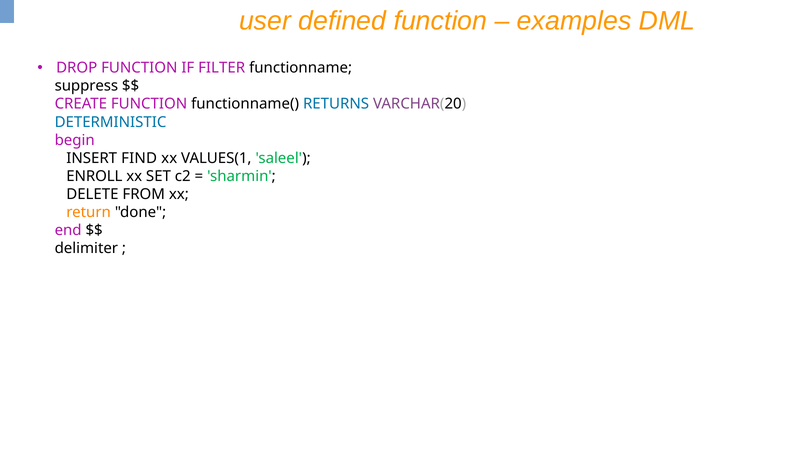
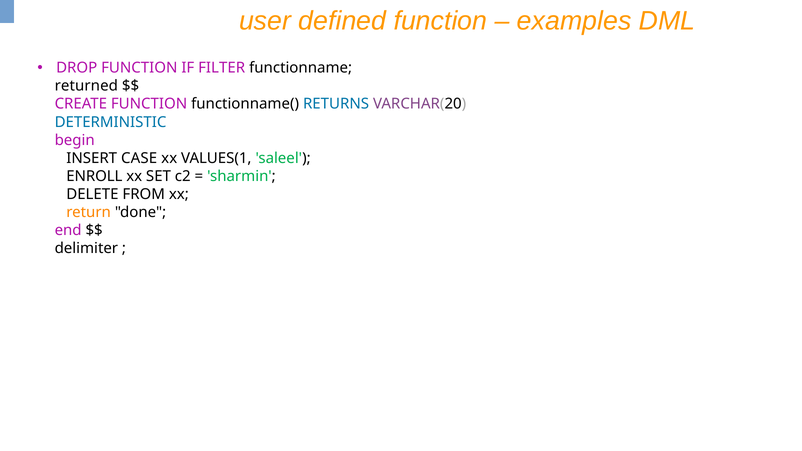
suppress: suppress -> returned
FIND: FIND -> CASE
